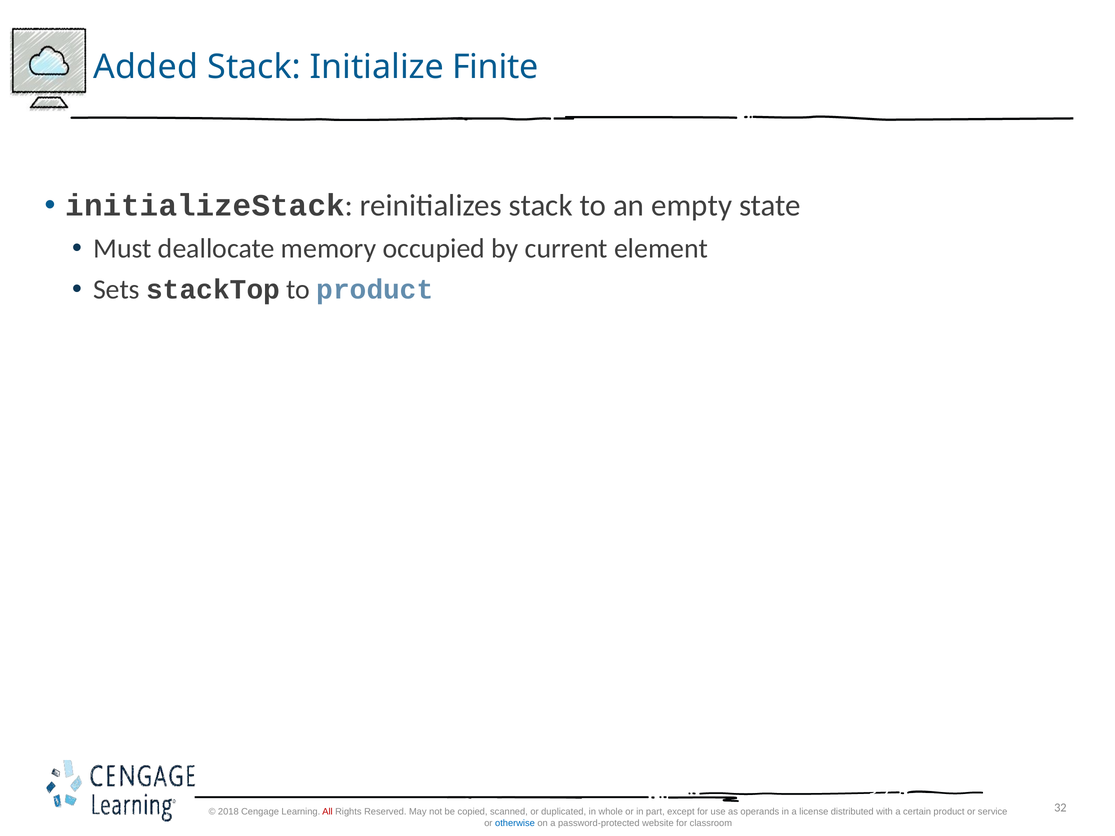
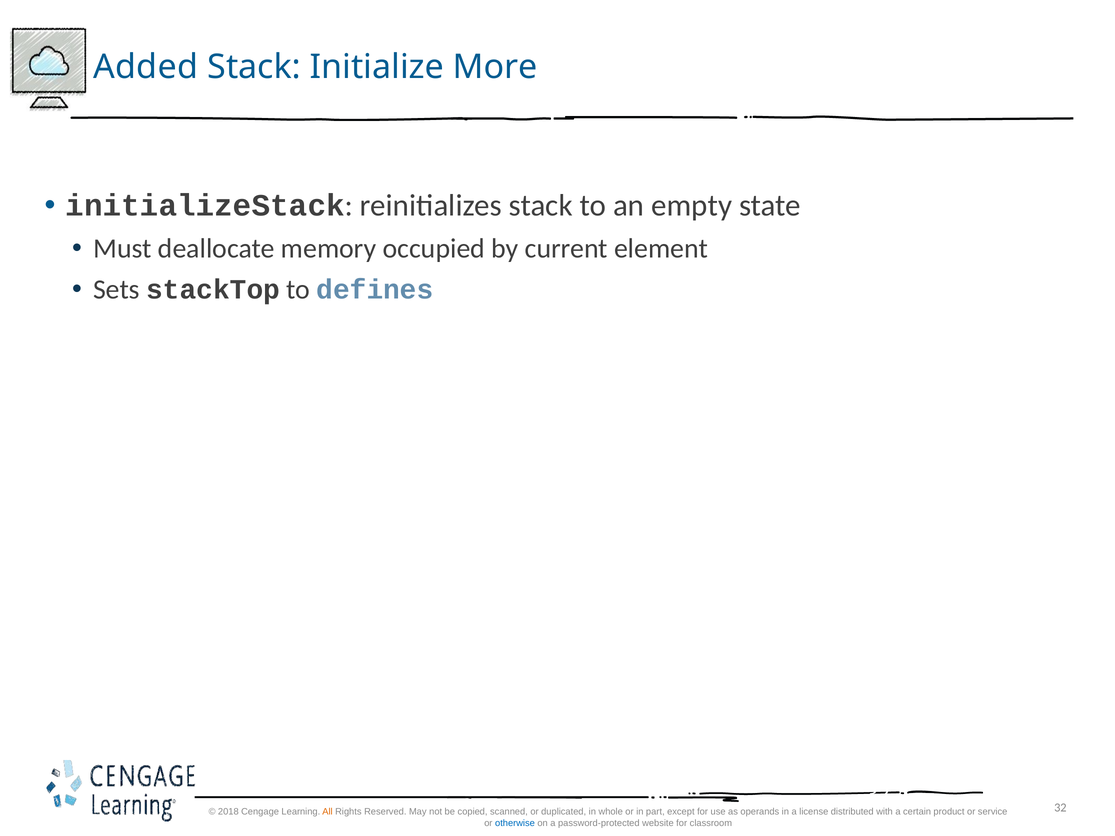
Finite: Finite -> More
to product: product -> defines
All colour: red -> orange
